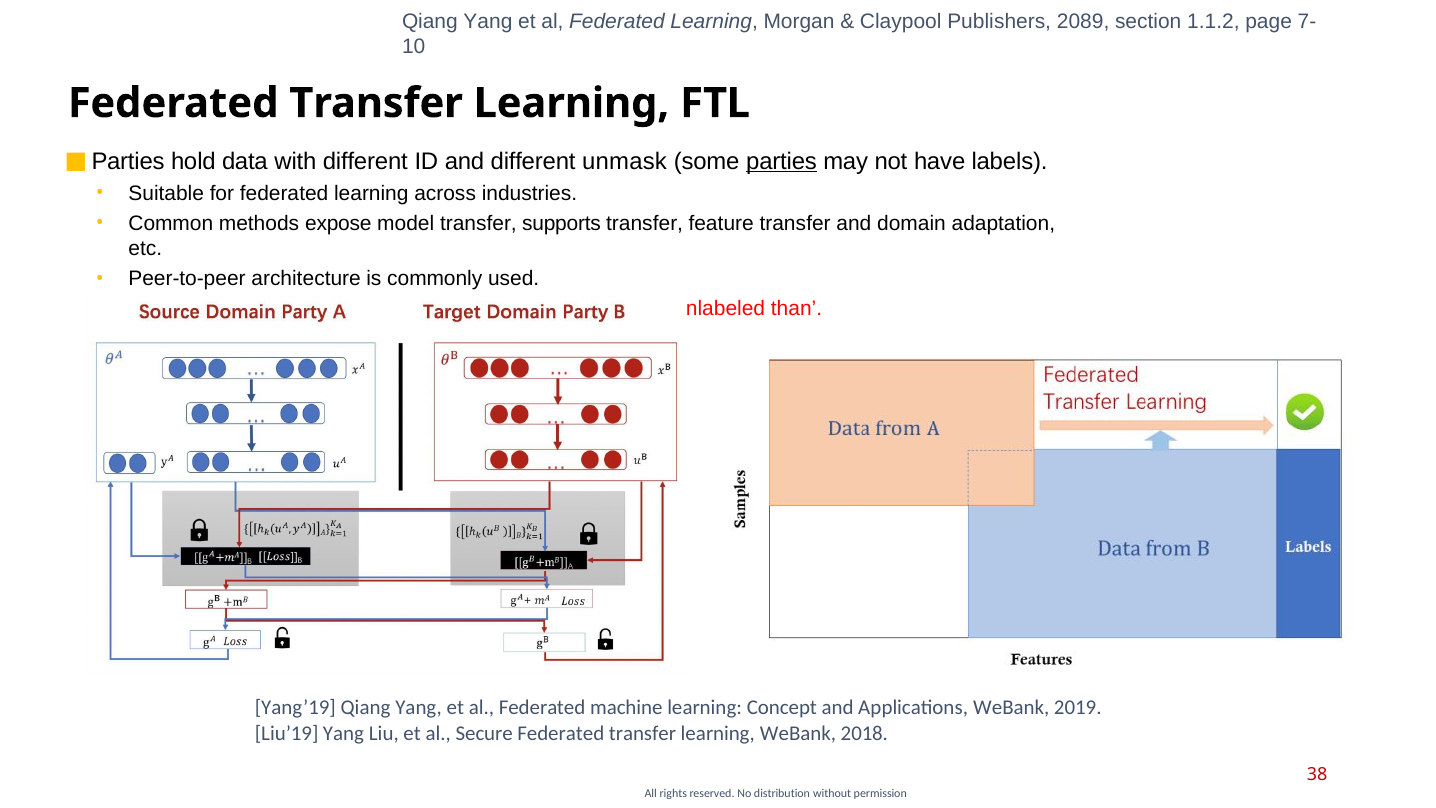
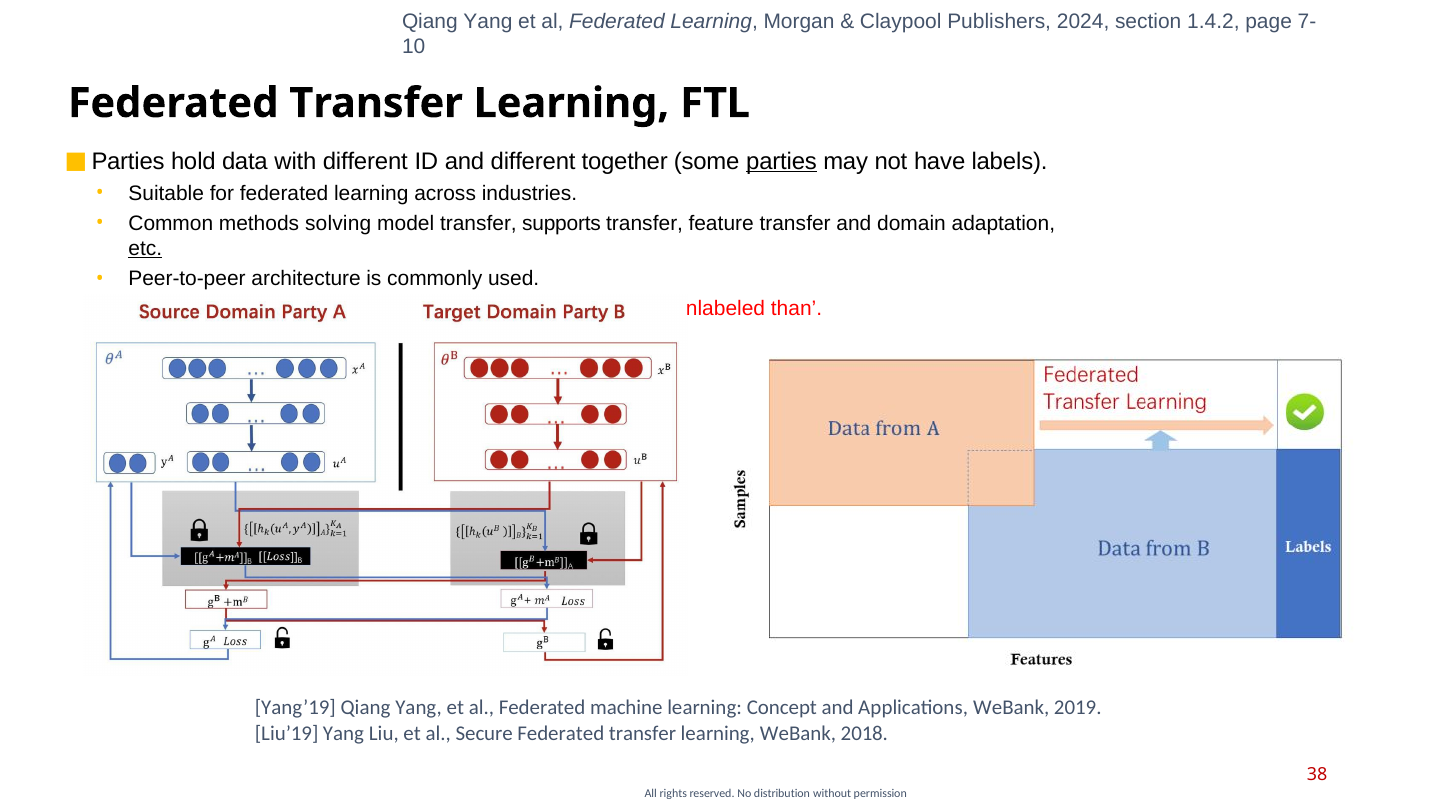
2089: 2089 -> 2024
1.1.2: 1.1.2 -> 1.4.2
unmask: unmask -> together
methods expose: expose -> solving
etc underline: none -> present
